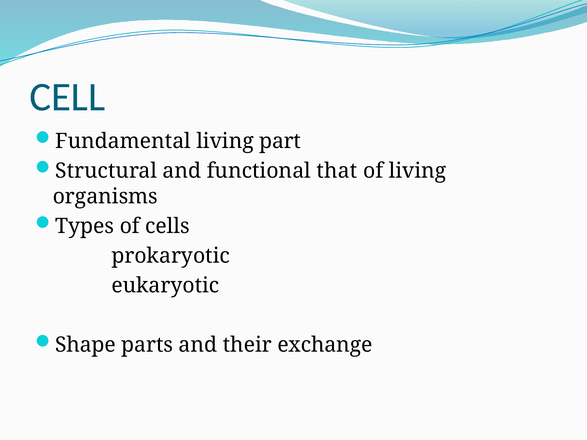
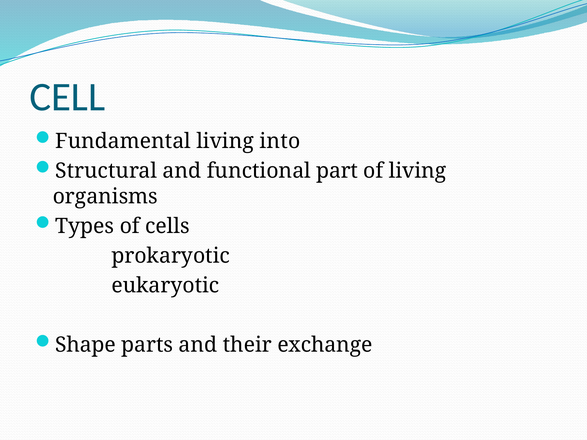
part: part -> into
that: that -> part
